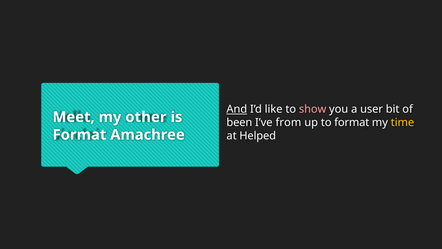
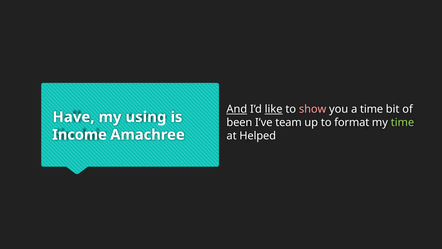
like underline: none -> present
a user: user -> time
Meet: Meet -> Have
other: other -> using
from: from -> team
time at (402, 122) colour: yellow -> light green
Format at (79, 135): Format -> Income
